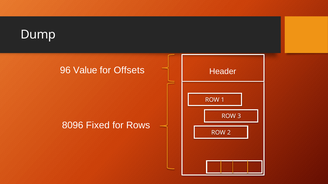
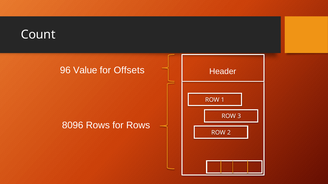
Dump: Dump -> Count
8096 Fixed: Fixed -> Rows
